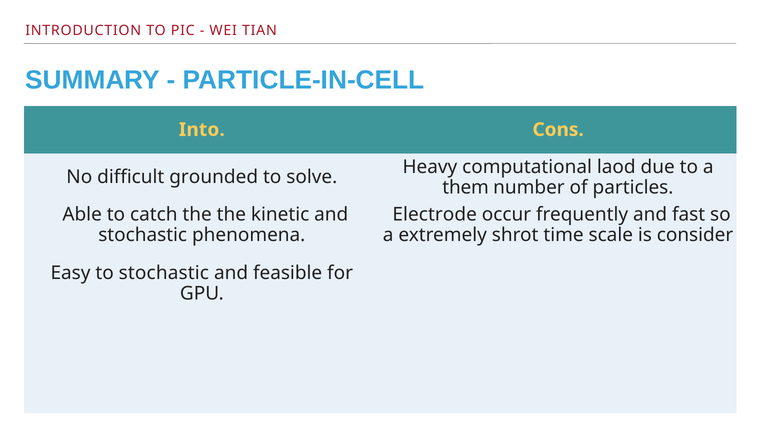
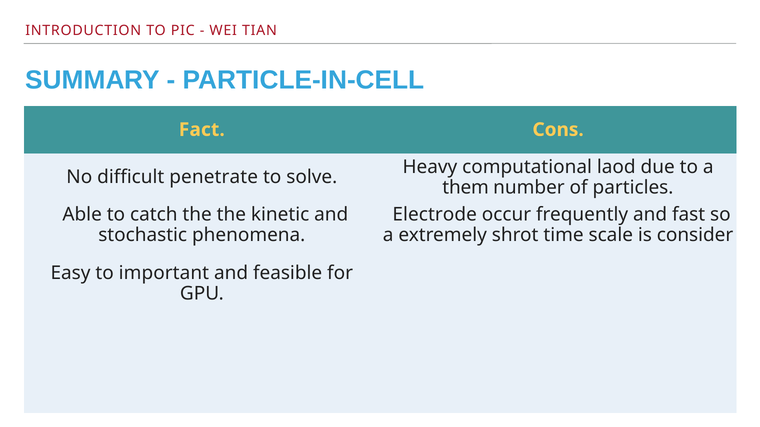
Into: Into -> Fact
grounded: grounded -> penetrate
to stochastic: stochastic -> important
